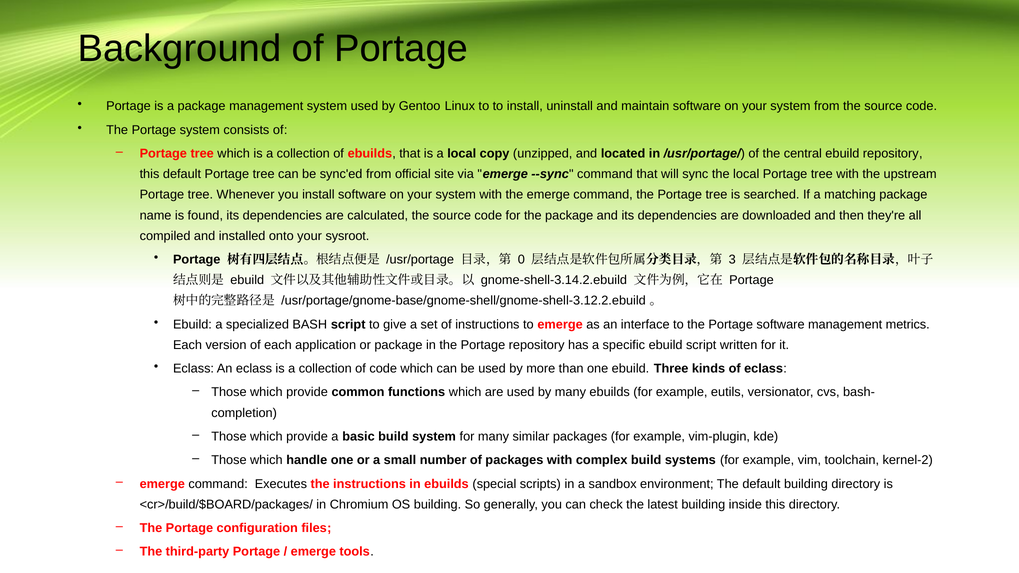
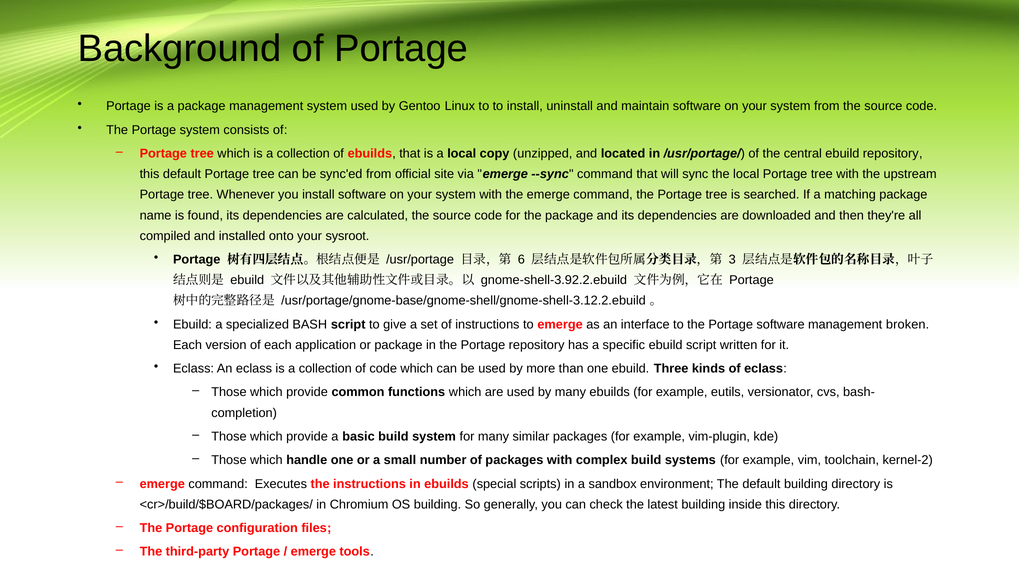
0: 0 -> 6
gnome-shell-3.14.2.ebuild: gnome-shell-3.14.2.ebuild -> gnome-shell-3.92.2.ebuild
metrics: metrics -> broken
